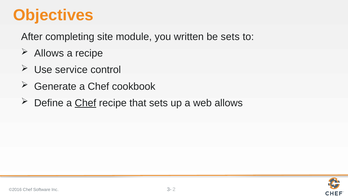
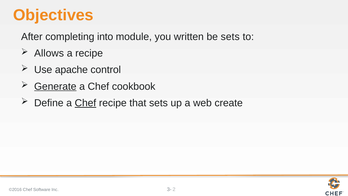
site: site -> into
service: service -> apache
Generate underline: none -> present
web allows: allows -> create
